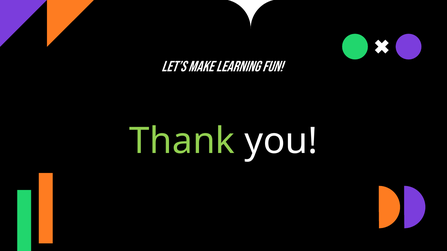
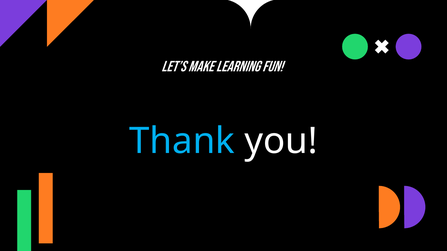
Thank colour: light green -> light blue
